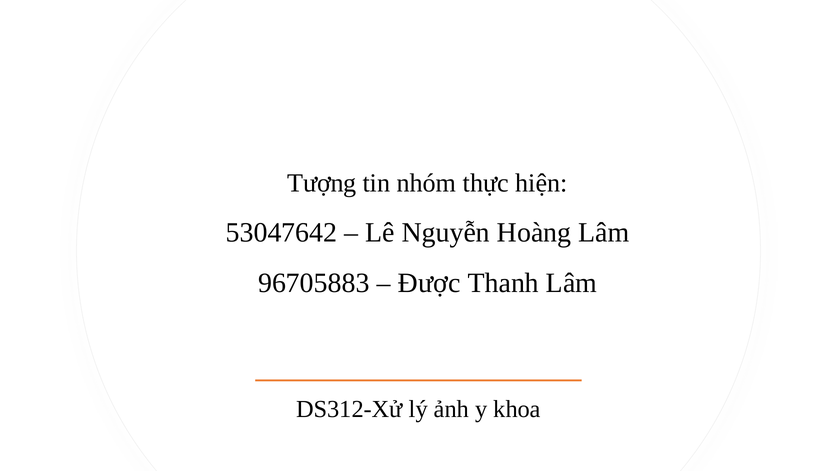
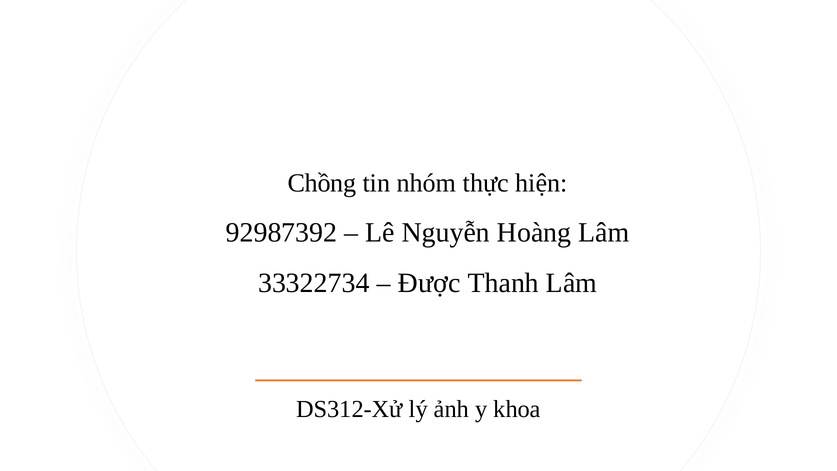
Tượng: Tượng -> Chồng
53047642: 53047642 -> 92987392
96705883: 96705883 -> 33322734
